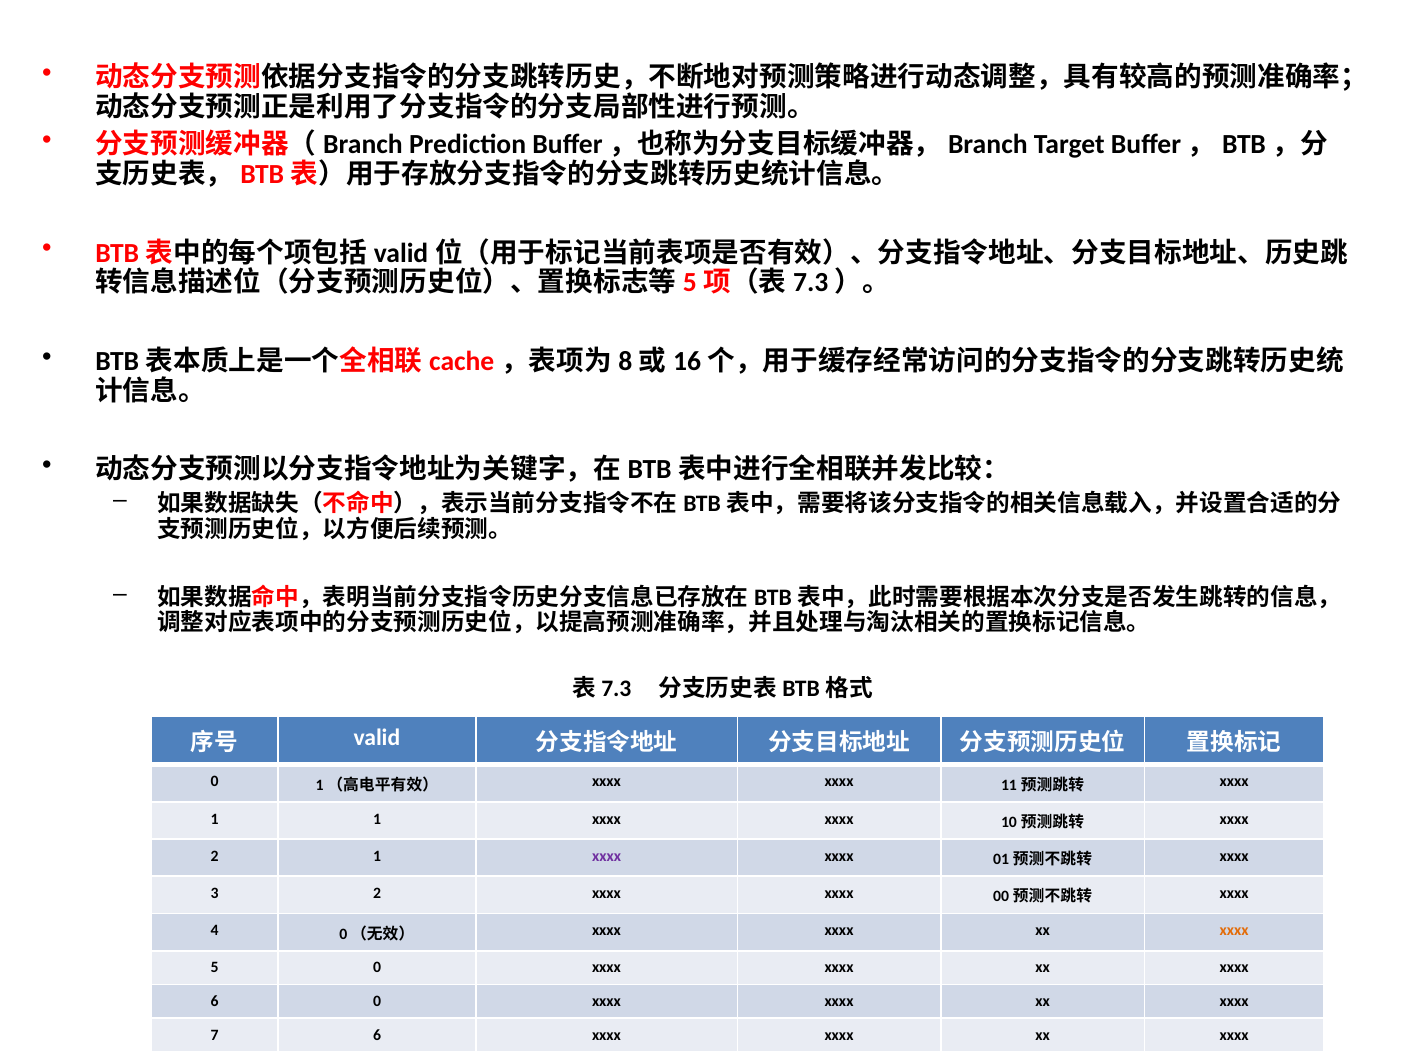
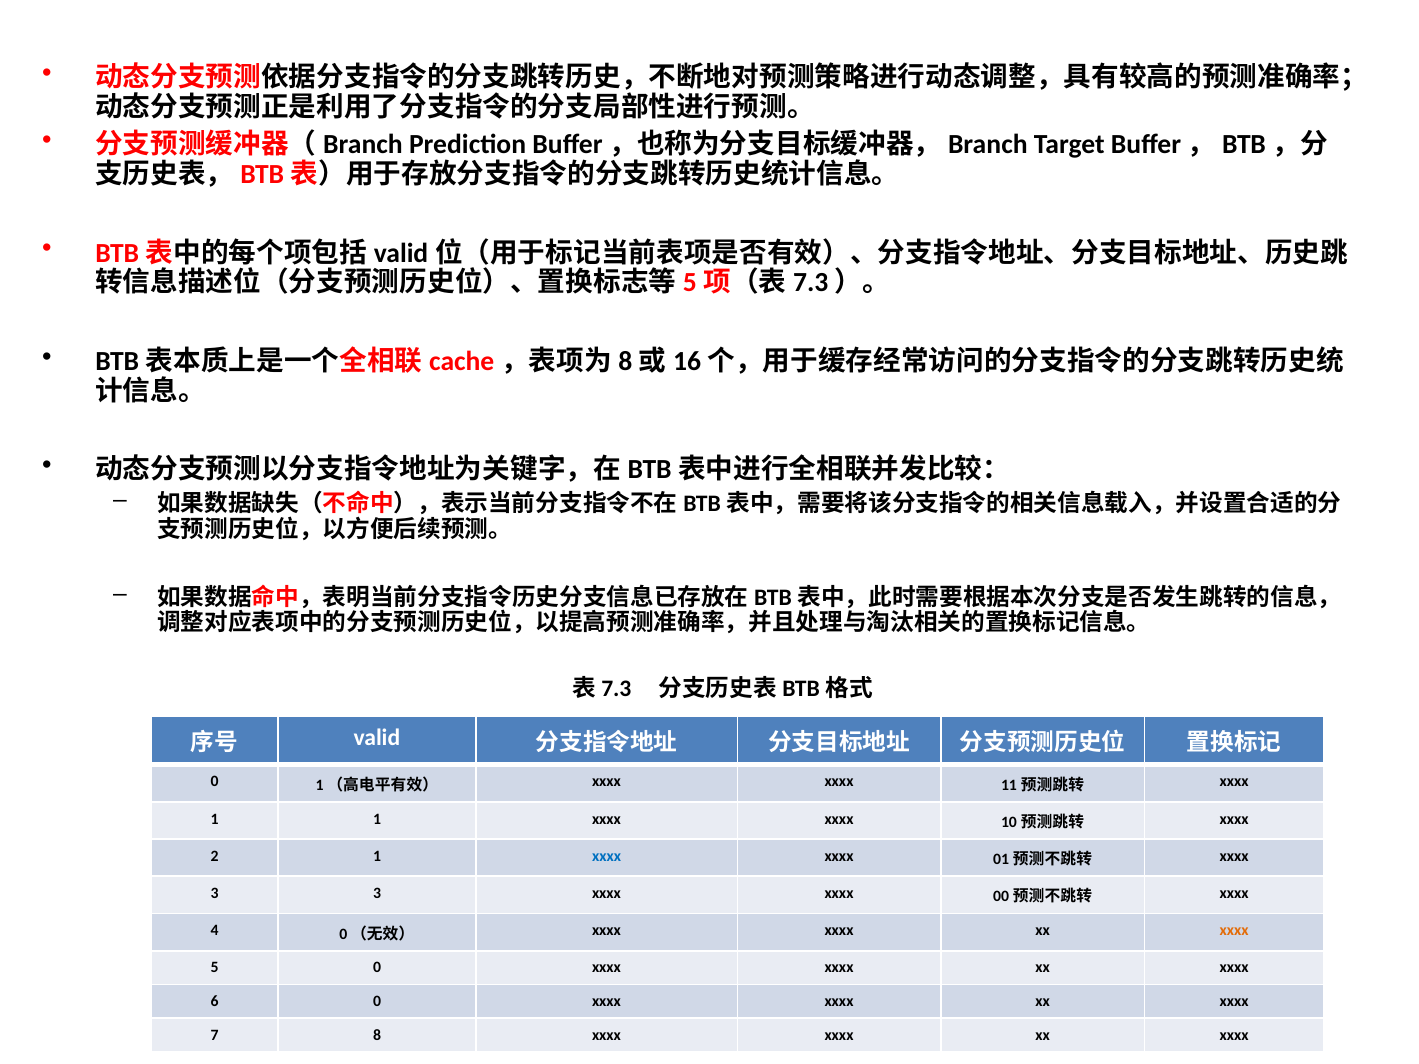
xxxx at (607, 856) colour: purple -> blue
3 2: 2 -> 3
7 6: 6 -> 8
